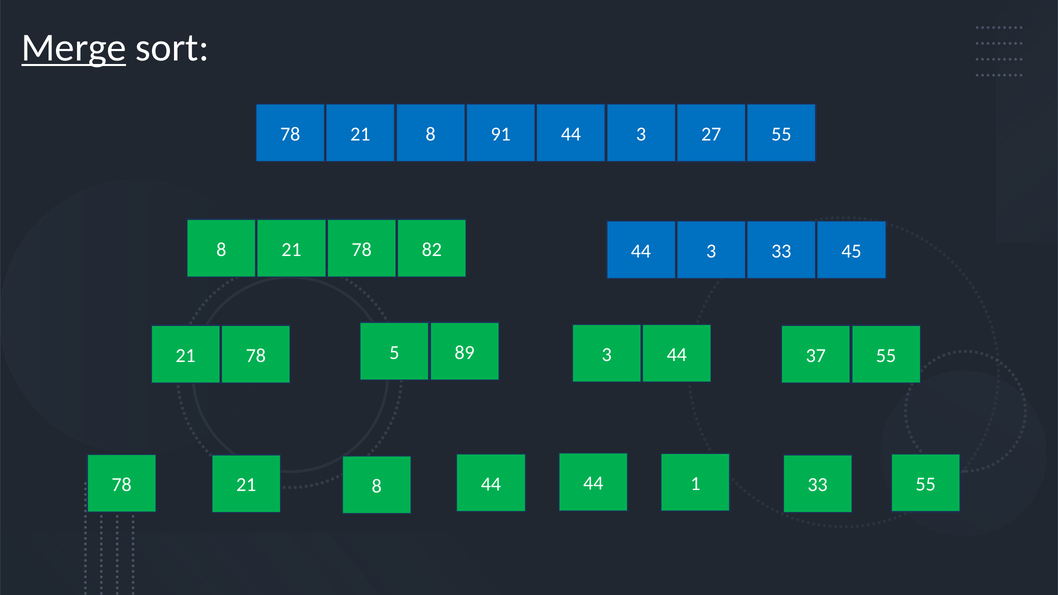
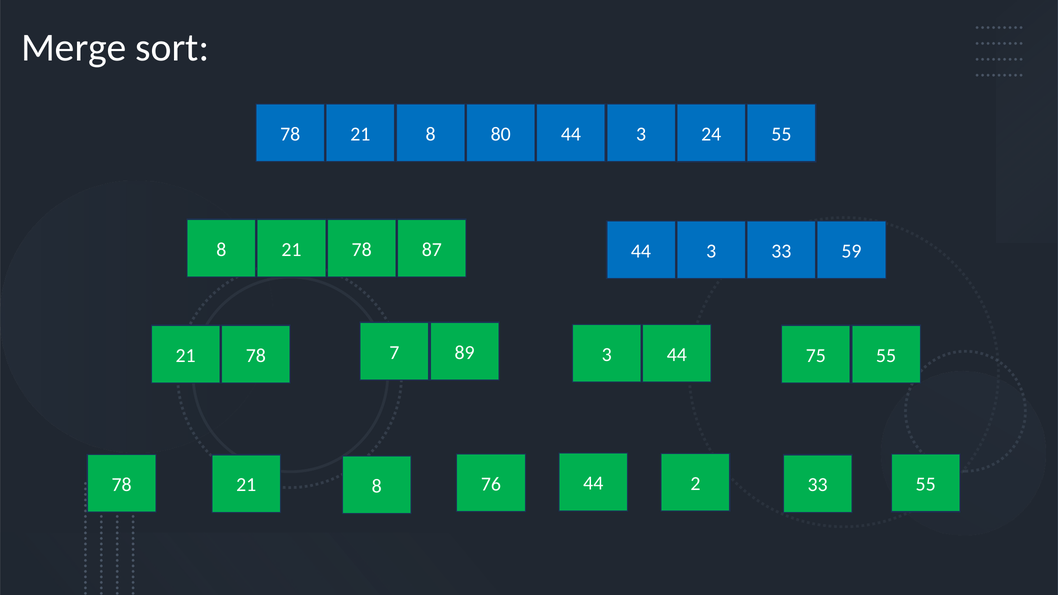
Merge underline: present -> none
91: 91 -> 80
27: 27 -> 24
82: 82 -> 87
45: 45 -> 59
5: 5 -> 7
37: 37 -> 75
21 44: 44 -> 76
1: 1 -> 2
